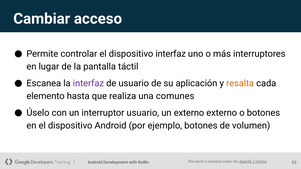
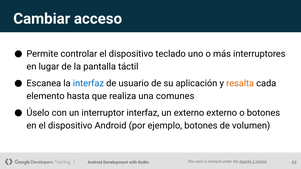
dispositivo interfaz: interfaz -> teclado
interfaz at (88, 84) colour: purple -> blue
interruptor usuario: usuario -> interfaz
